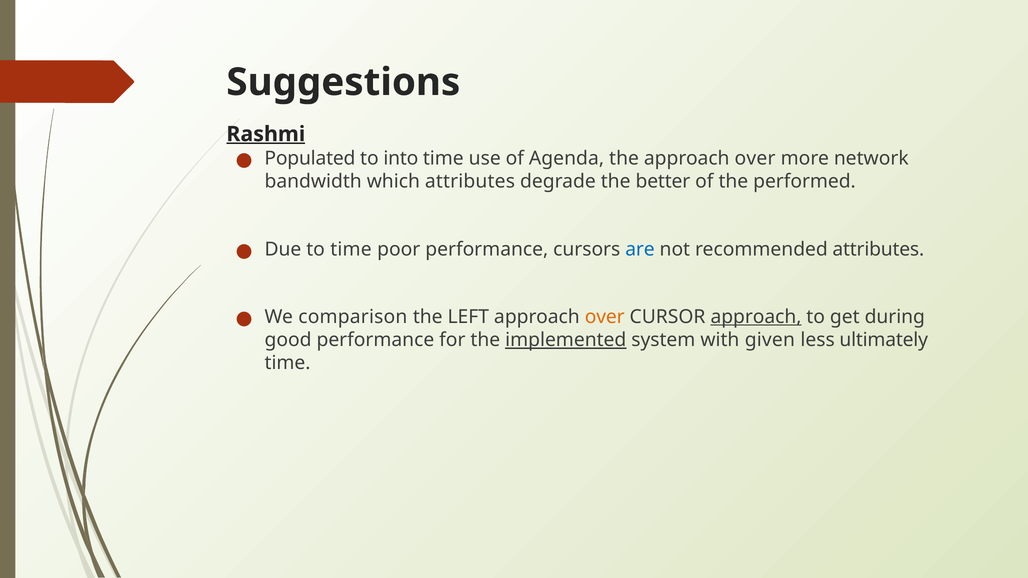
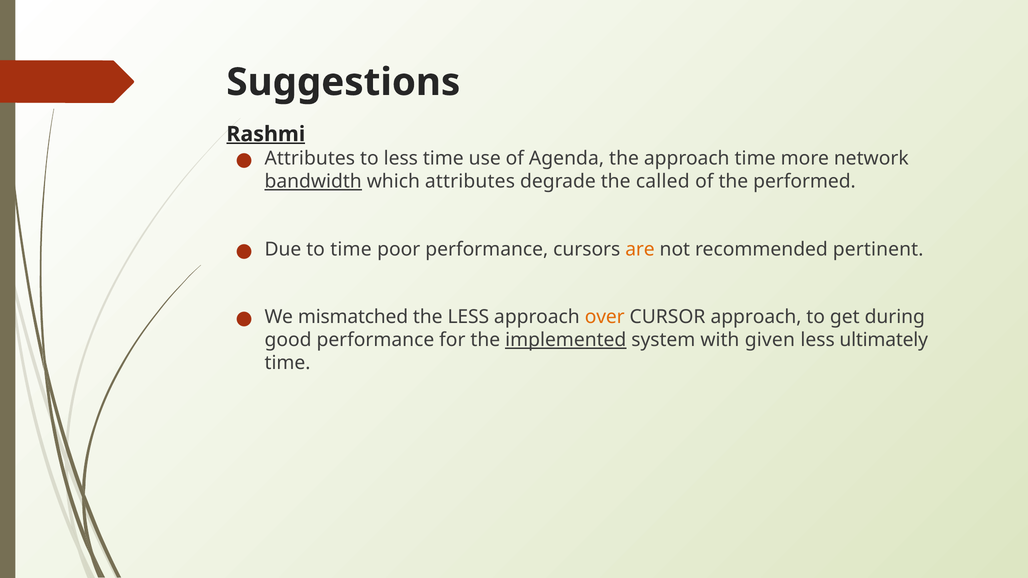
Populated at (310, 158): Populated -> Attributes
to into: into -> less
the approach over: over -> time
bandwidth underline: none -> present
better: better -> called
are colour: blue -> orange
recommended attributes: attributes -> pertinent
comparison: comparison -> mismatched
the LEFT: LEFT -> LESS
approach at (756, 317) underline: present -> none
